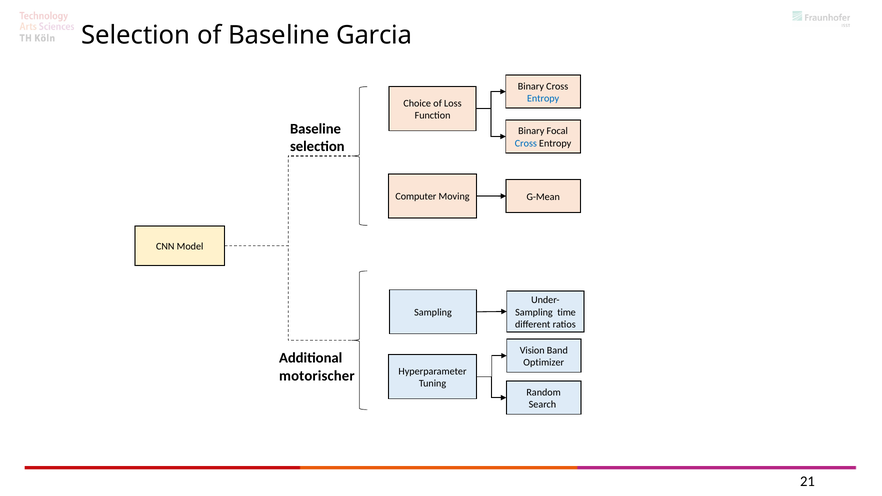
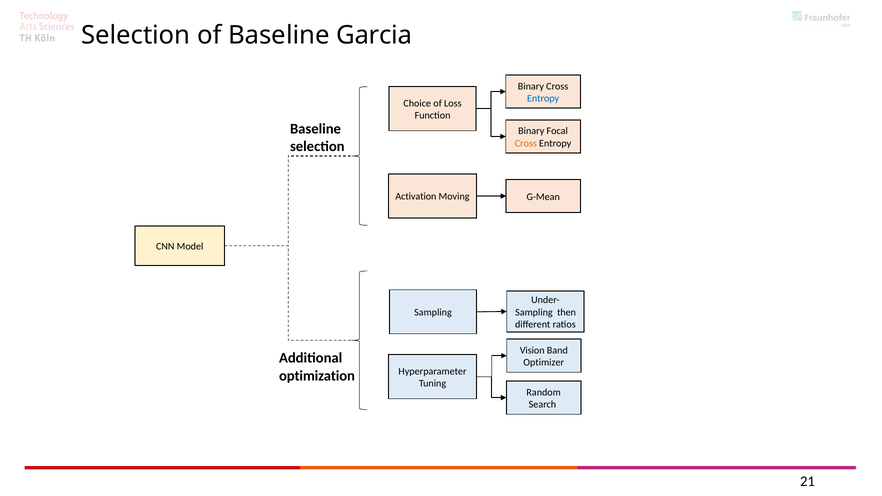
Cross at (526, 143) colour: blue -> orange
Computer: Computer -> Activation
time: time -> then
motorischer: motorischer -> optimization
